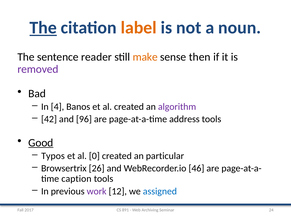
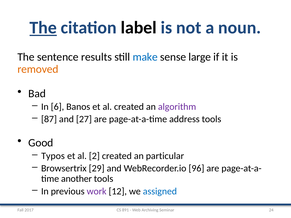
label colour: orange -> black
reader: reader -> results
make colour: orange -> blue
then: then -> large
removed colour: purple -> orange
4: 4 -> 6
42: 42 -> 87
96: 96 -> 27
Good underline: present -> none
0: 0 -> 2
26: 26 -> 29
46: 46 -> 96
caption: caption -> another
